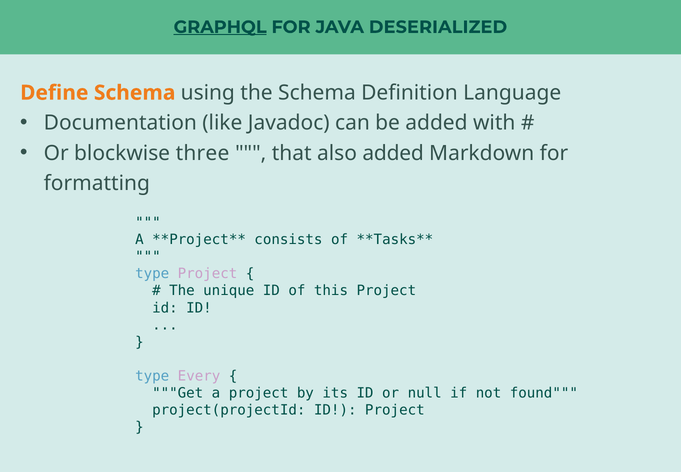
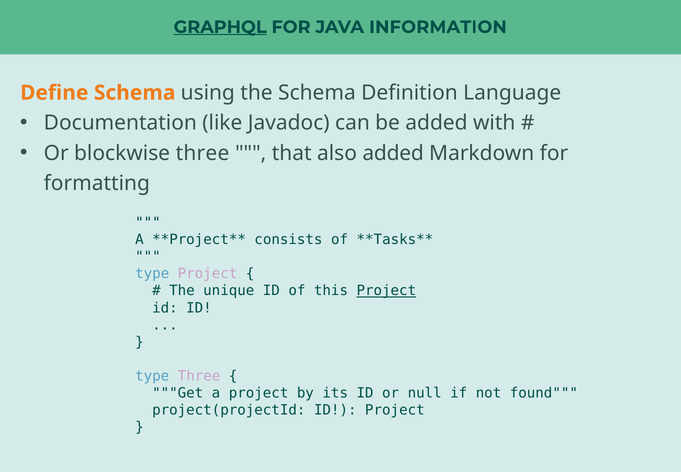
DESERIALIZED: DESERIALIZED -> INFORMATION
Project at (386, 290) underline: none -> present
type Every: Every -> Three
